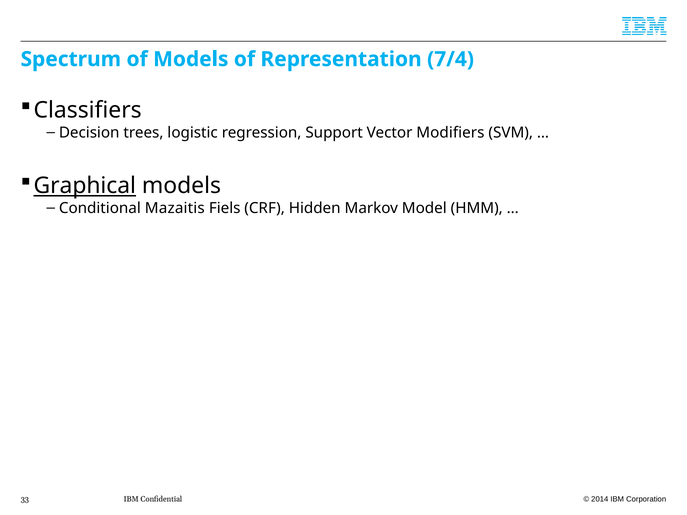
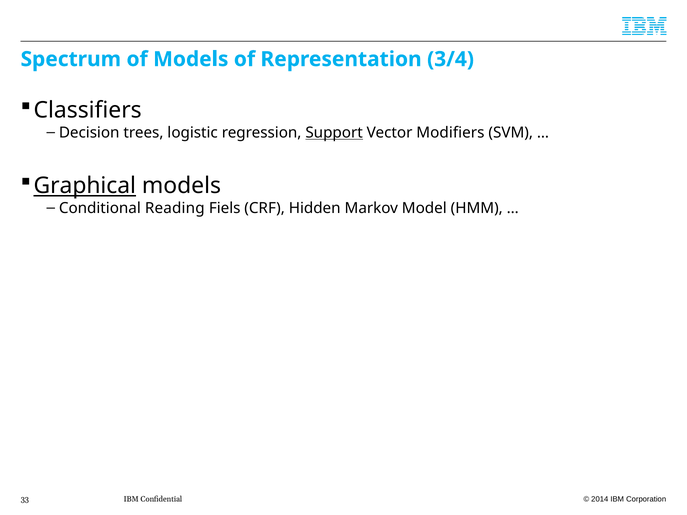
7/4: 7/4 -> 3/4
Support underline: none -> present
Mazaitis: Mazaitis -> Reading
